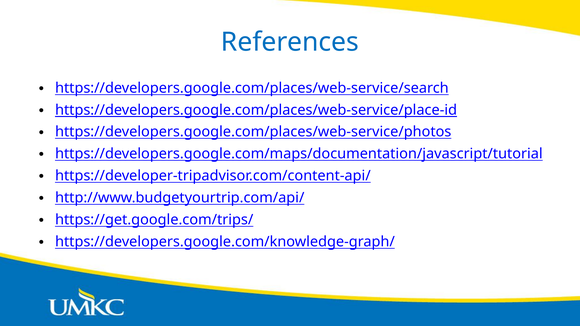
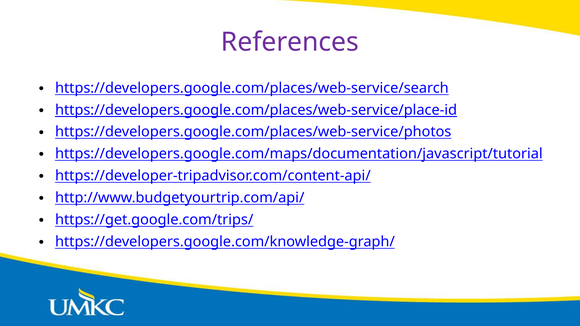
References colour: blue -> purple
